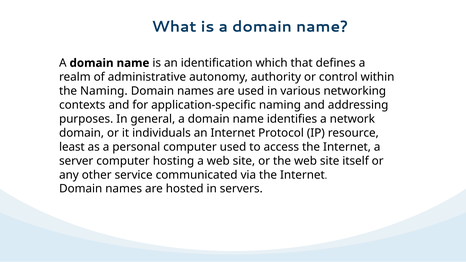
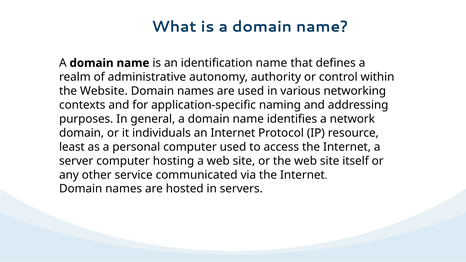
identification which: which -> name
the Naming: Naming -> Website
